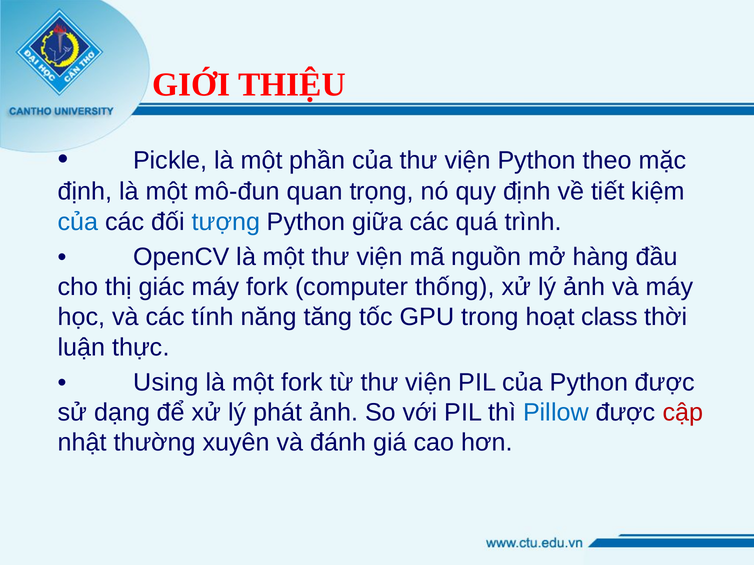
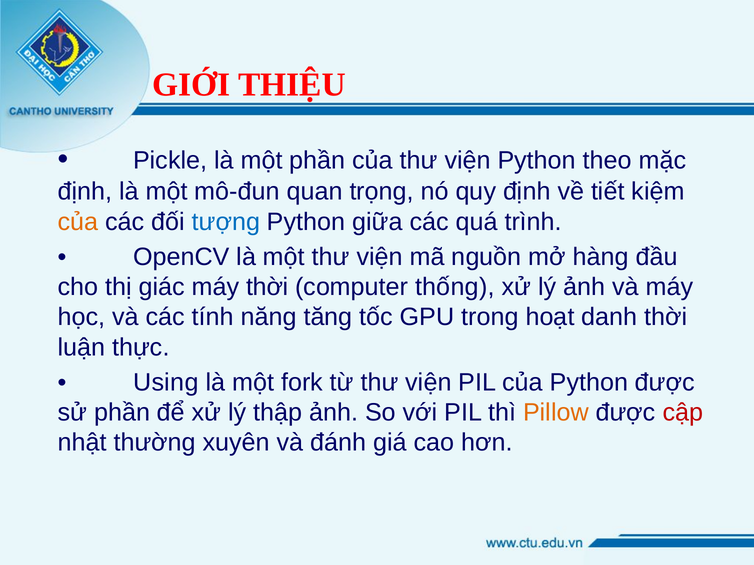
của at (78, 222) colour: blue -> orange
máy fork: fork -> thời
class: class -> danh
sử dạng: dạng -> phần
phát: phát -> thập
Pillow colour: blue -> orange
